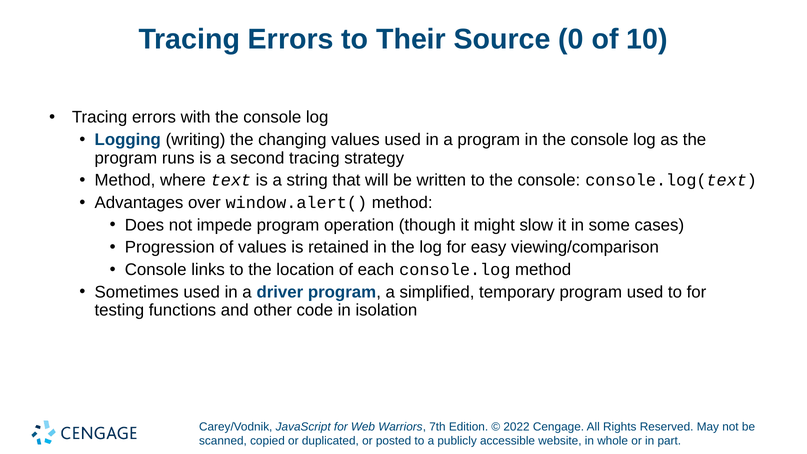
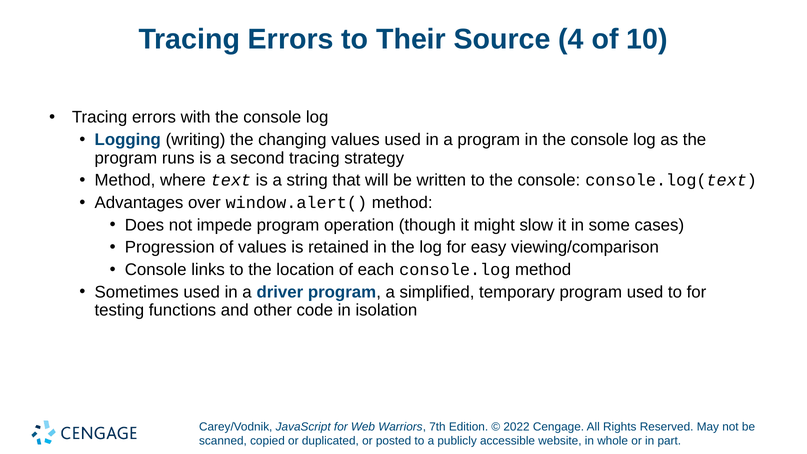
0: 0 -> 4
